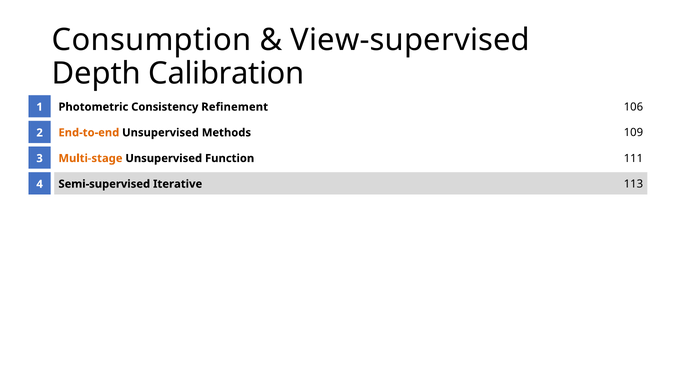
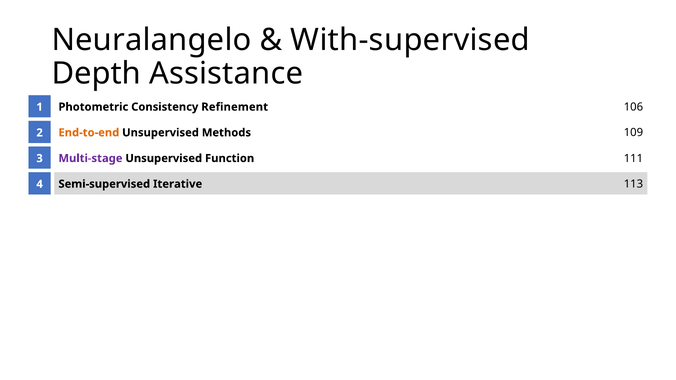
Consumption: Consumption -> Neuralangelo
View-supervised: View-supervised -> With-supervised
Calibration: Calibration -> Assistance
Multi-stage colour: orange -> purple
